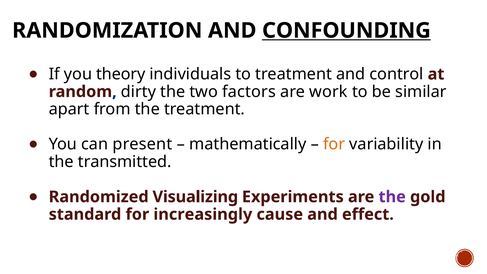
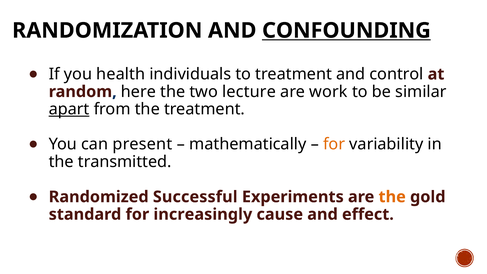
theory: theory -> health
dirty: dirty -> here
factors: factors -> lecture
apart underline: none -> present
Visualizing: Visualizing -> Successful
the at (392, 197) colour: purple -> orange
